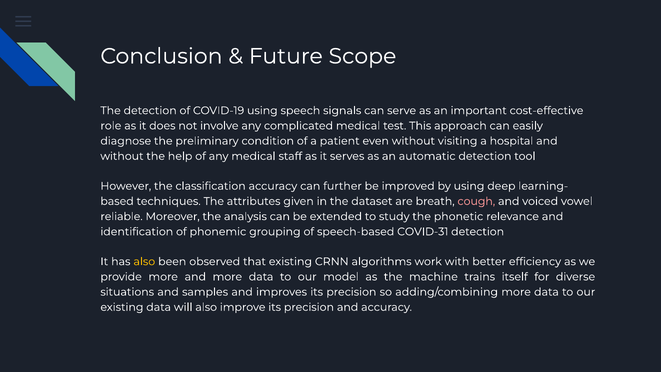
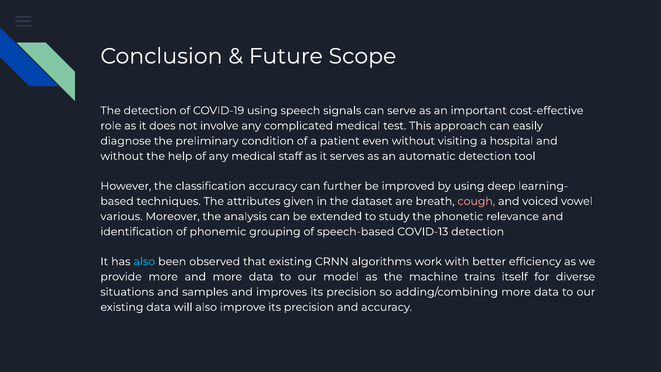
reliable: reliable -> various
COVID-31: COVID-31 -> COVID-13
also at (144, 261) colour: yellow -> light blue
